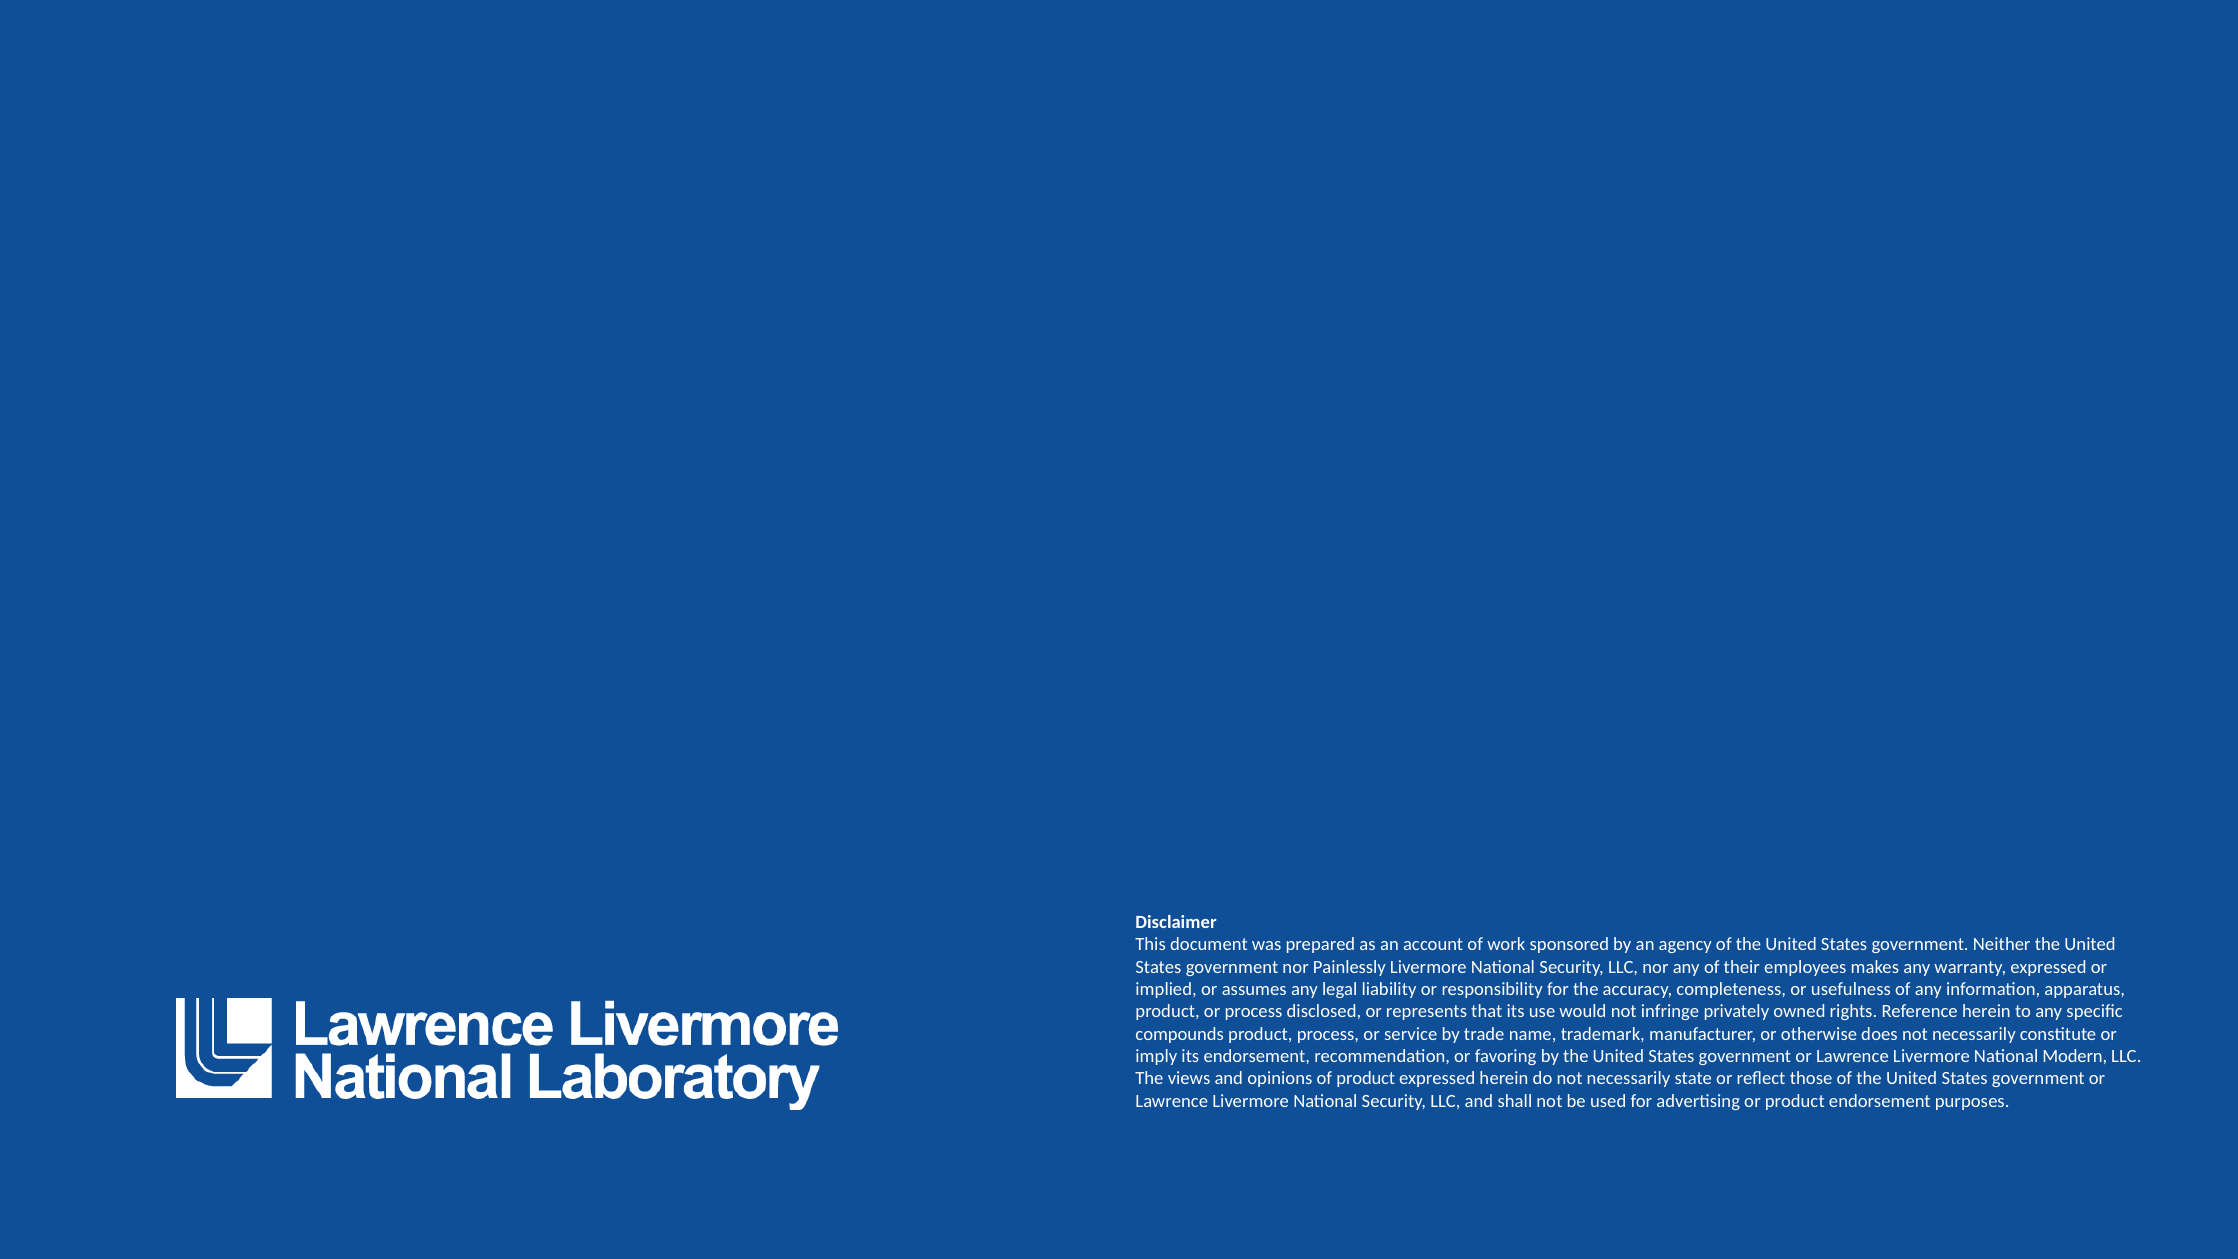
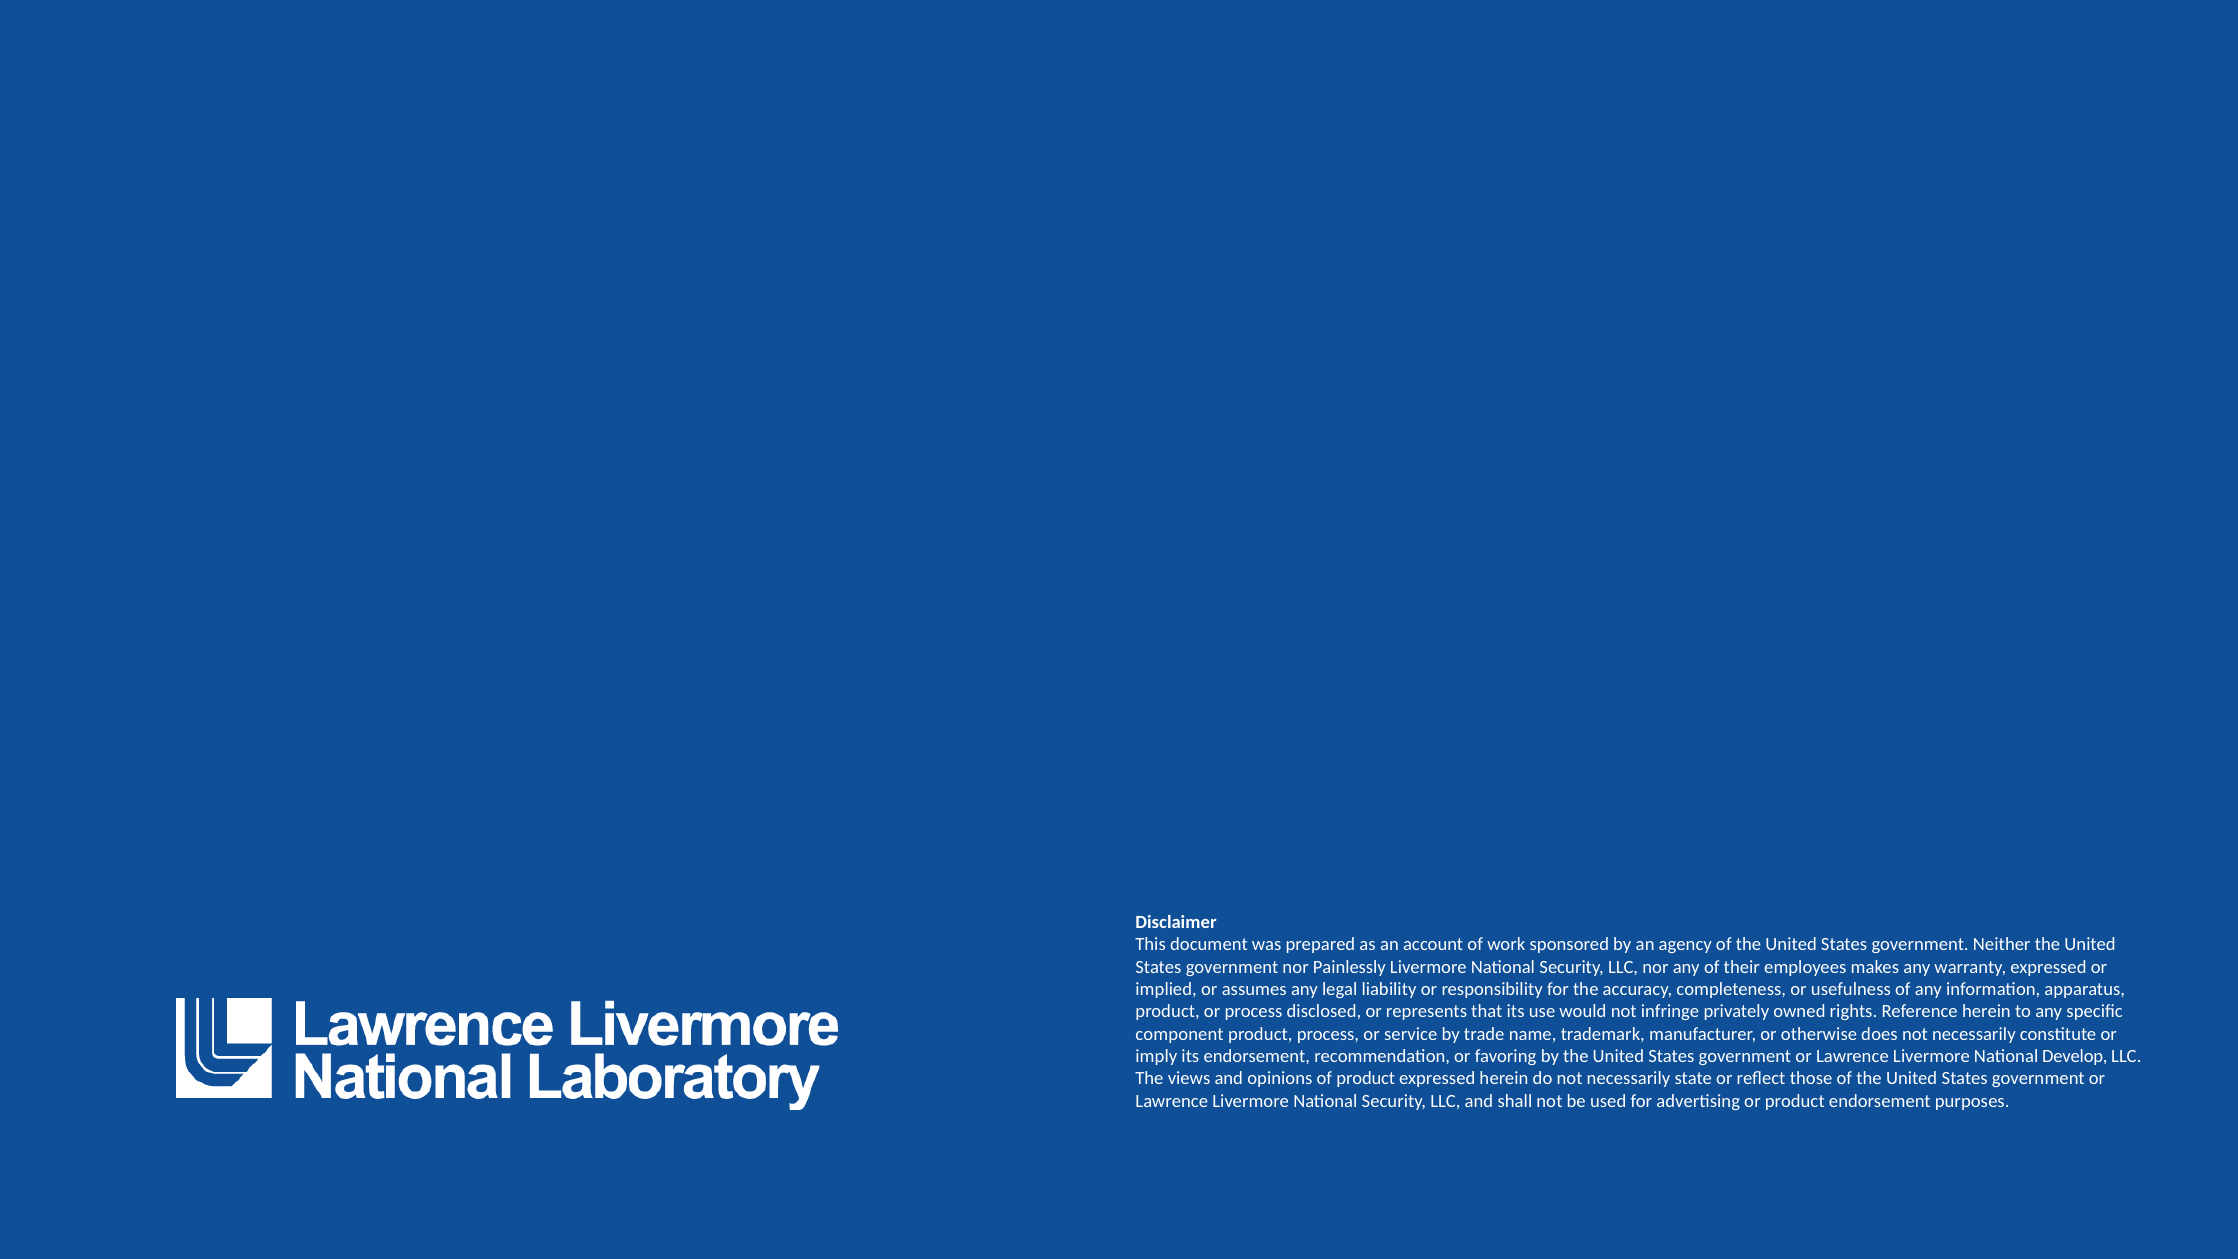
compounds: compounds -> component
Modern: Modern -> Develop
